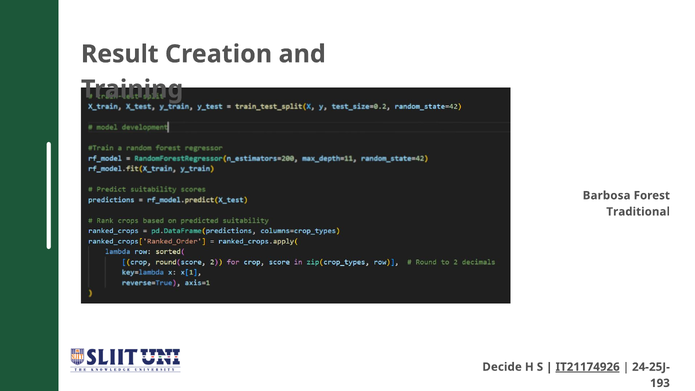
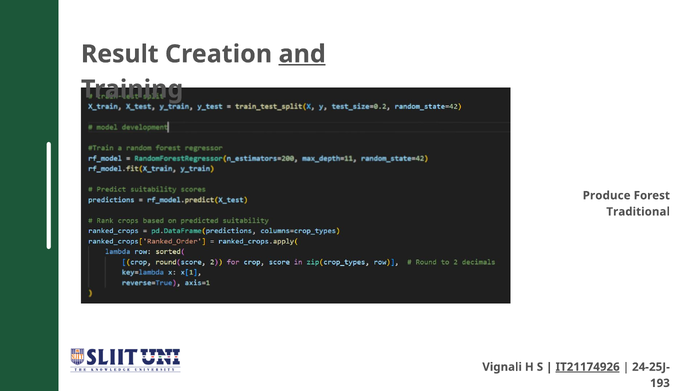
and underline: none -> present
Barbosa: Barbosa -> Produce
Decide: Decide -> Vignali
